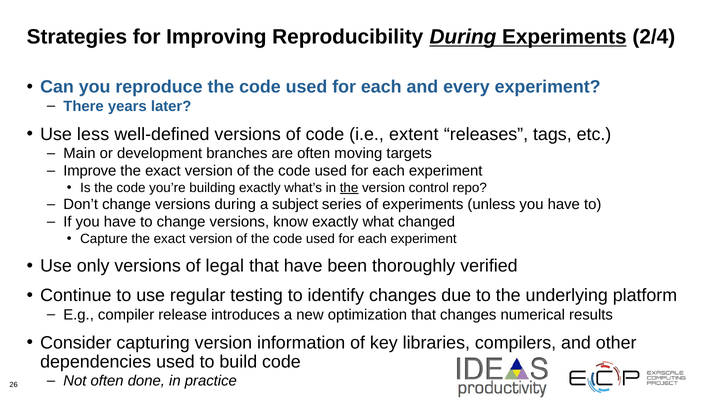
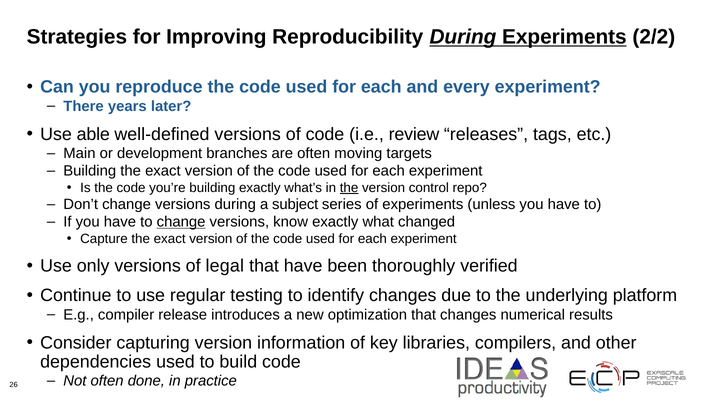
2/4: 2/4 -> 2/2
less: less -> able
extent: extent -> review
Improve at (90, 171): Improve -> Building
change at (181, 222) underline: none -> present
